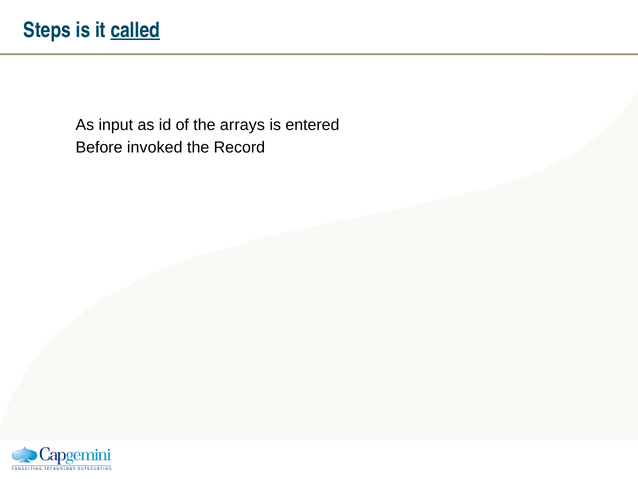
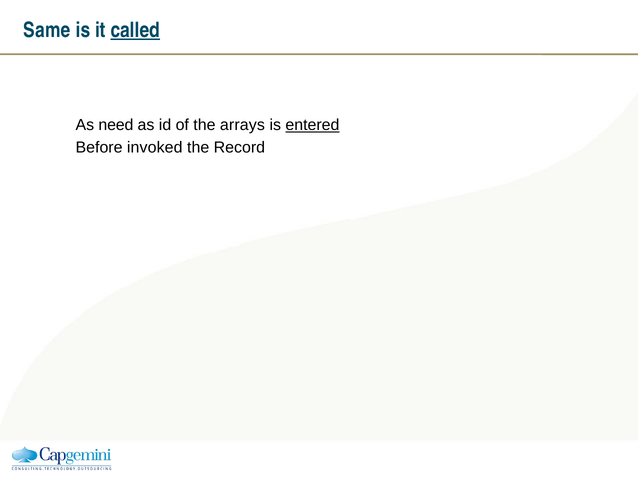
Steps: Steps -> Same
input: input -> need
entered underline: none -> present
